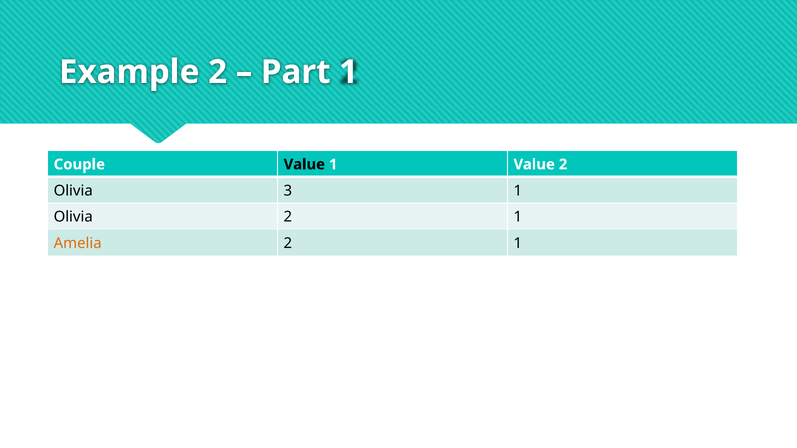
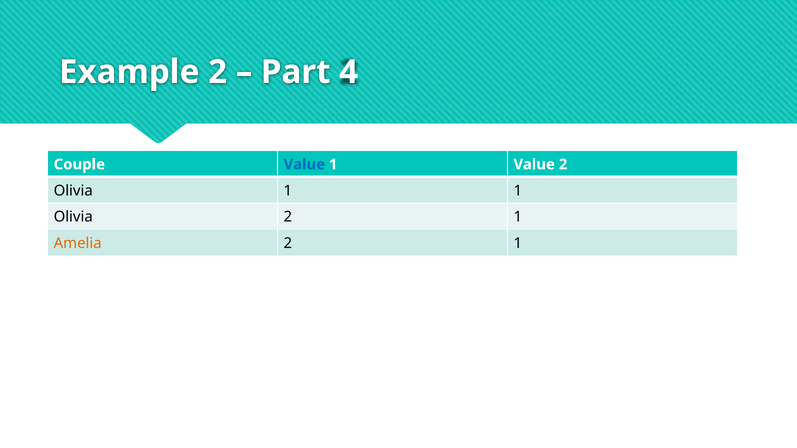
Part 1: 1 -> 4
Value at (304, 165) colour: black -> blue
Olivia 3: 3 -> 1
